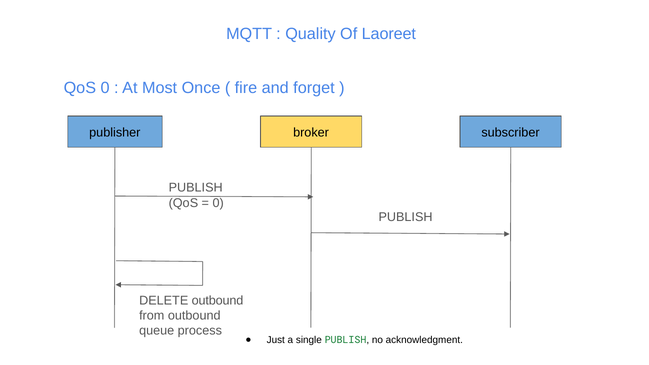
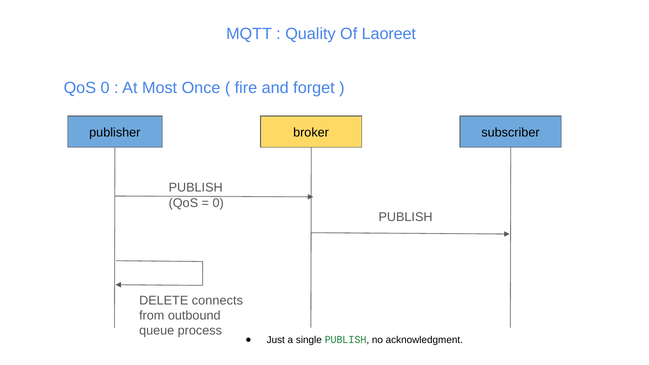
DELETE outbound: outbound -> connects
